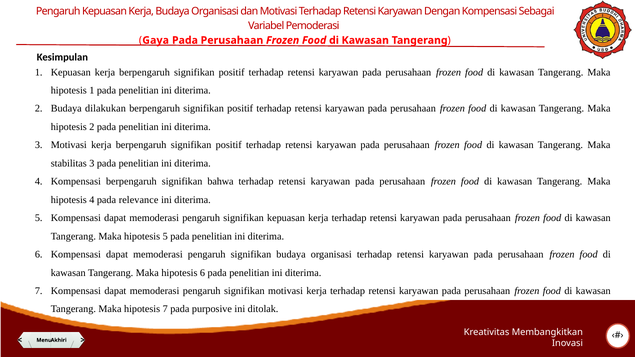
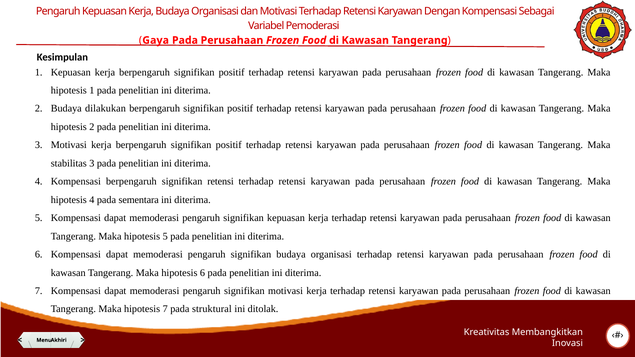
signifikan bahwa: bahwa -> retensi
relevance: relevance -> sementara
purposive: purposive -> struktural
